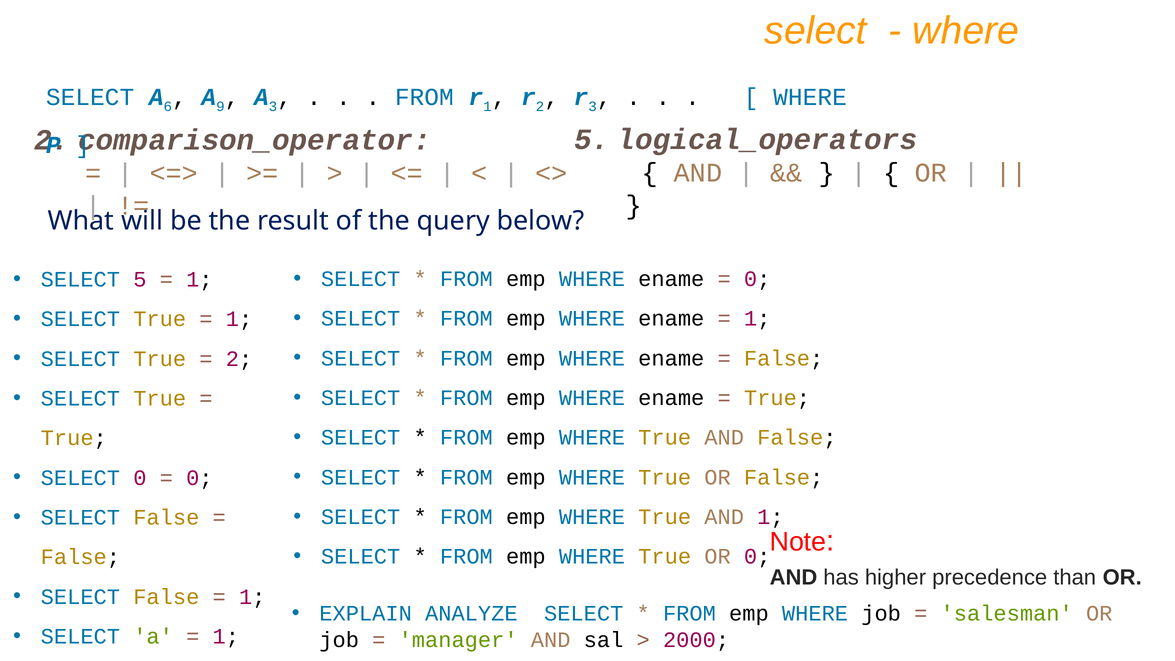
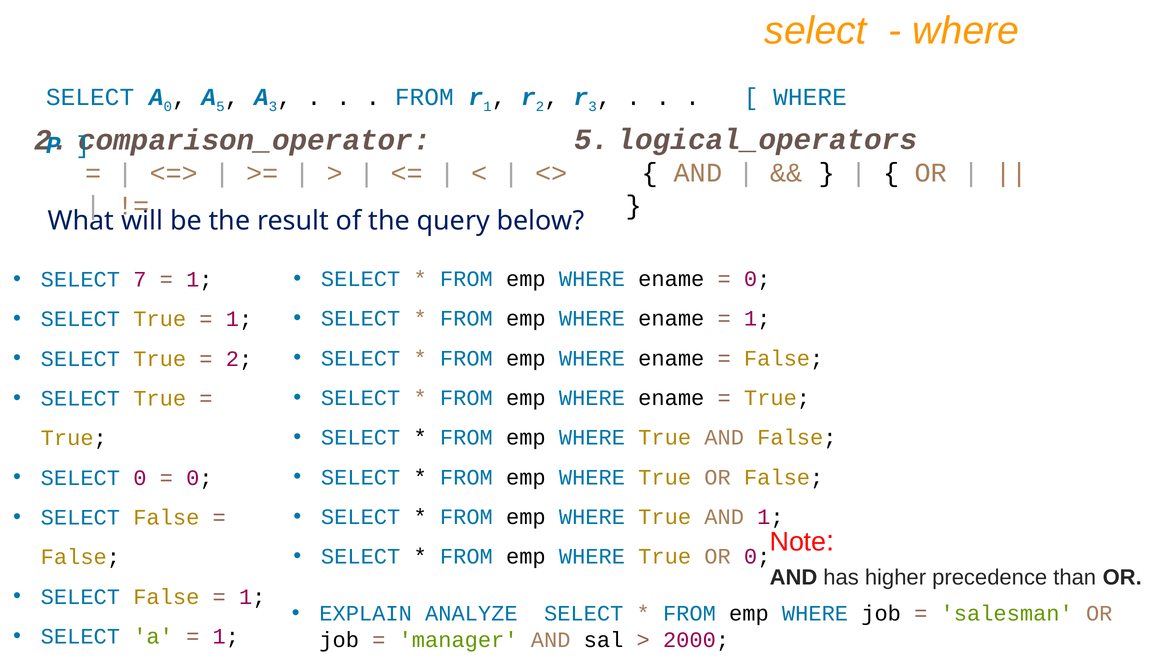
A 6: 6 -> 0
A 9: 9 -> 5
SELECT 5: 5 -> 7
